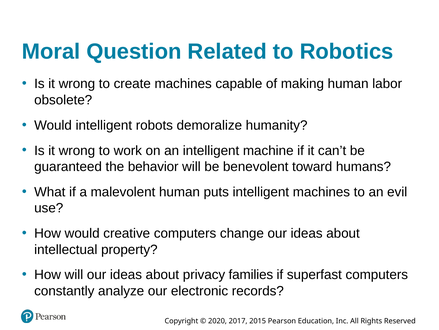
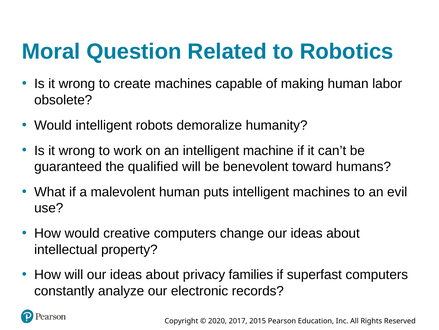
behavior: behavior -> qualified
